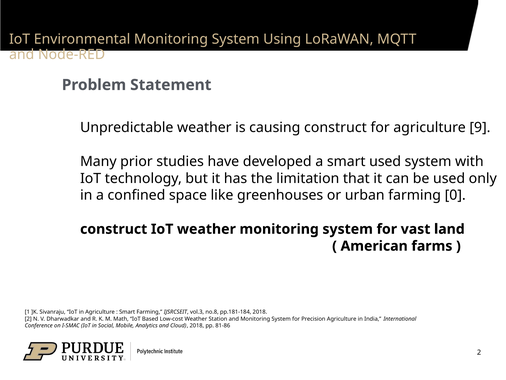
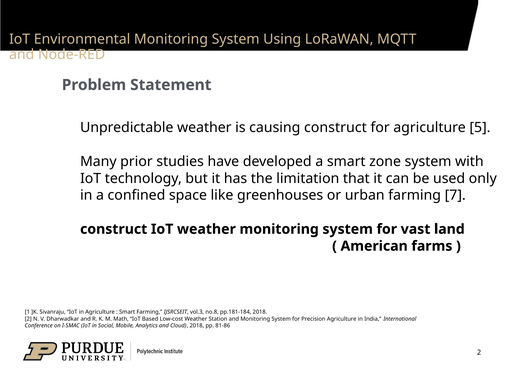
9: 9 -> 5
smart used: used -> zone
0: 0 -> 7
